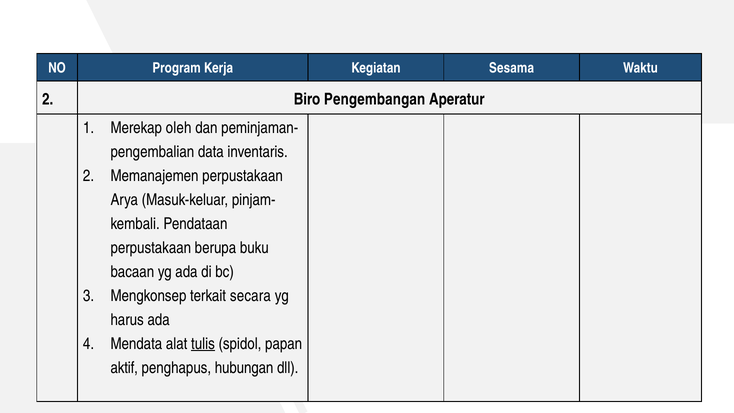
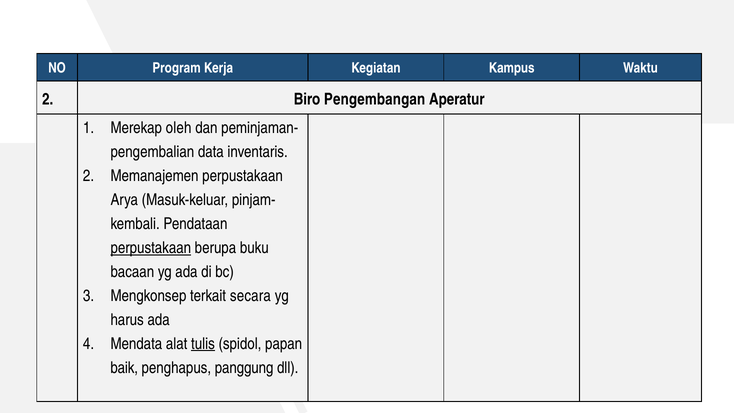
Sesama: Sesama -> Kampus
perpustakaan at (151, 248) underline: none -> present
aktif: aktif -> baik
hubungan: hubungan -> panggung
